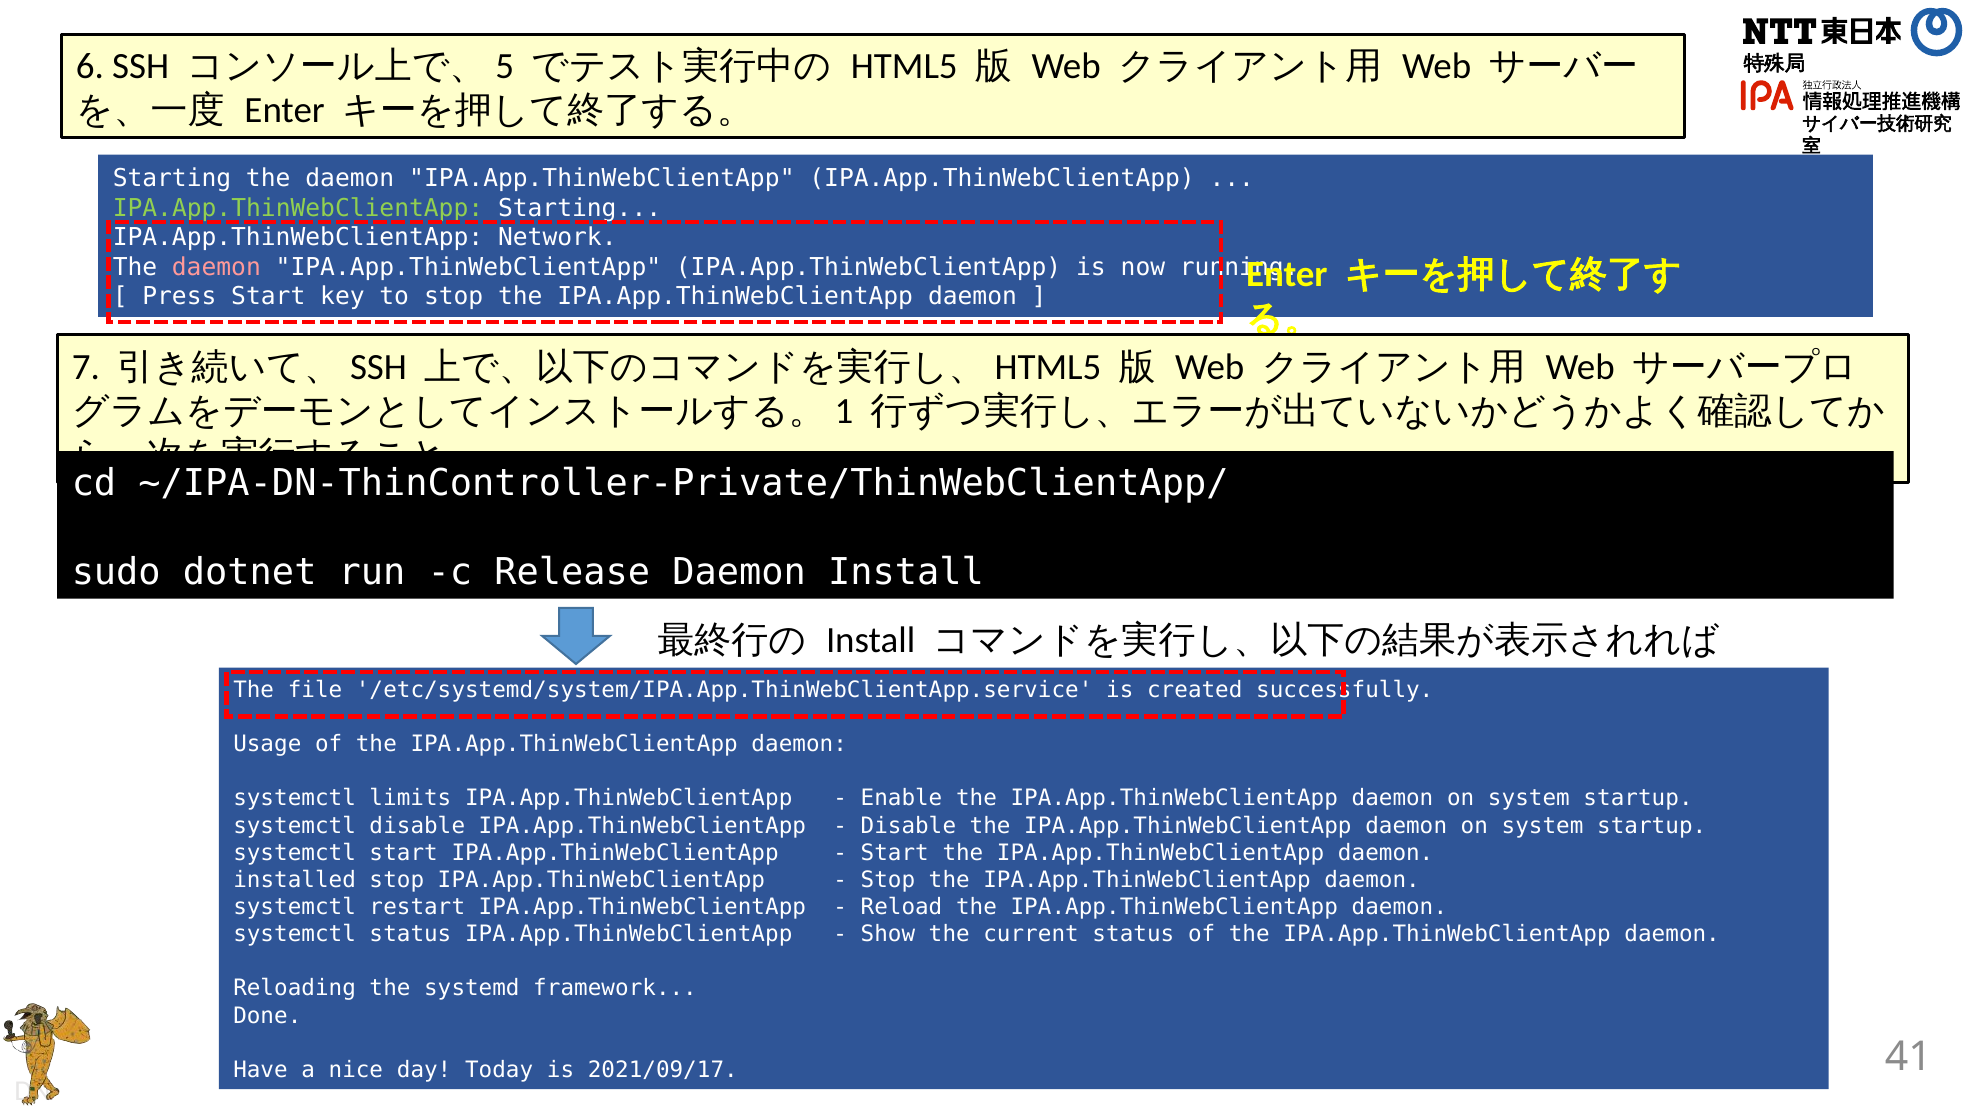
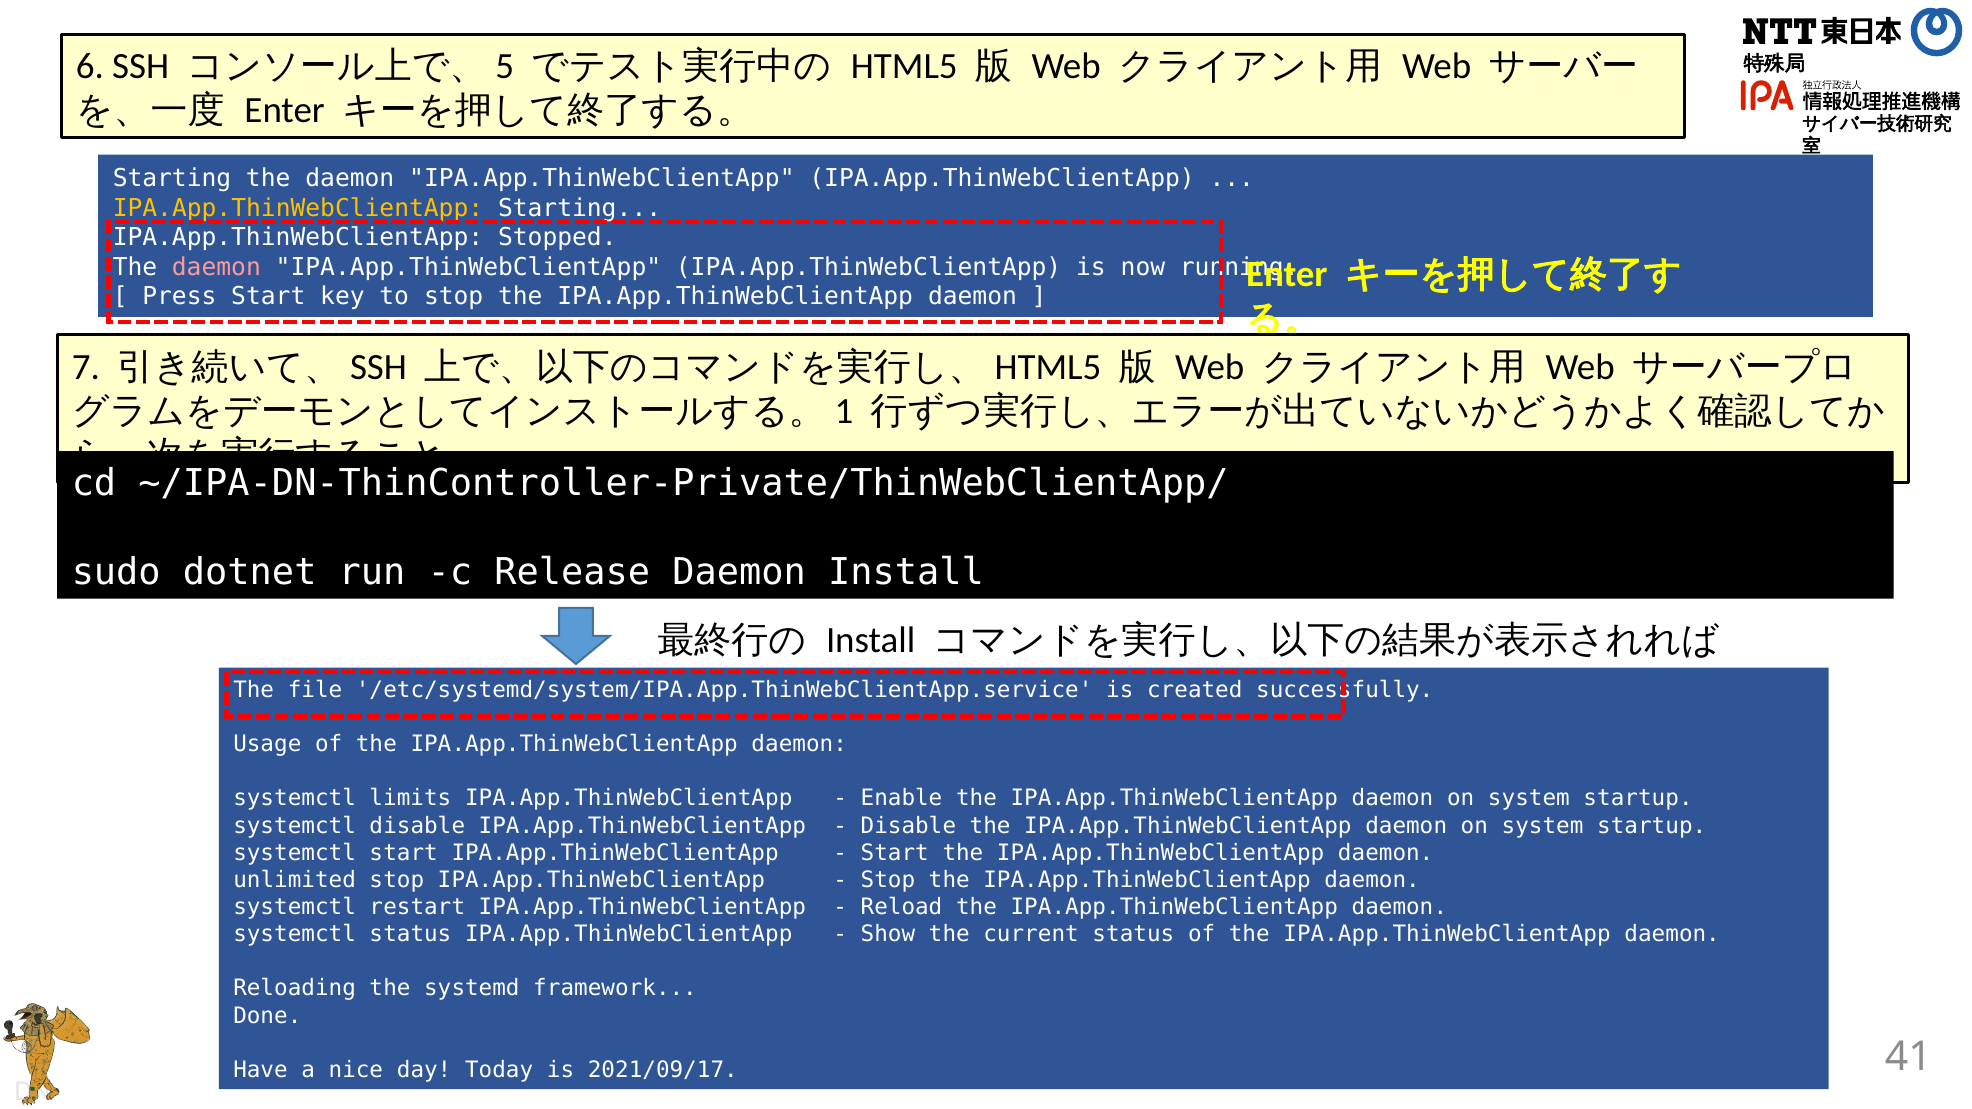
IPA.App.ThinWebClientApp at (298, 208) colour: light green -> yellow
Network: Network -> Stopped
installed: installed -> unlimited
